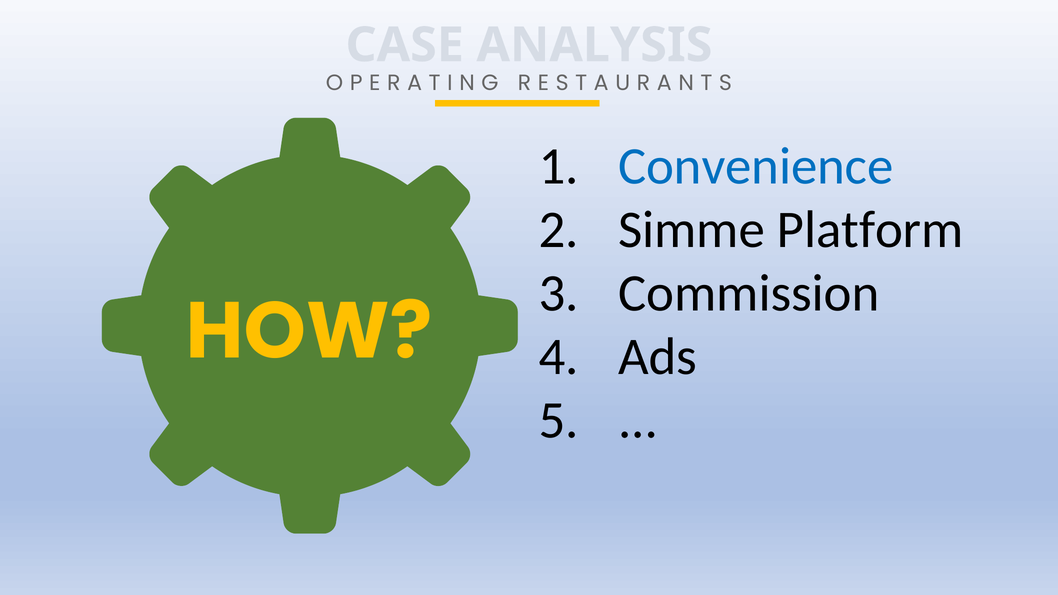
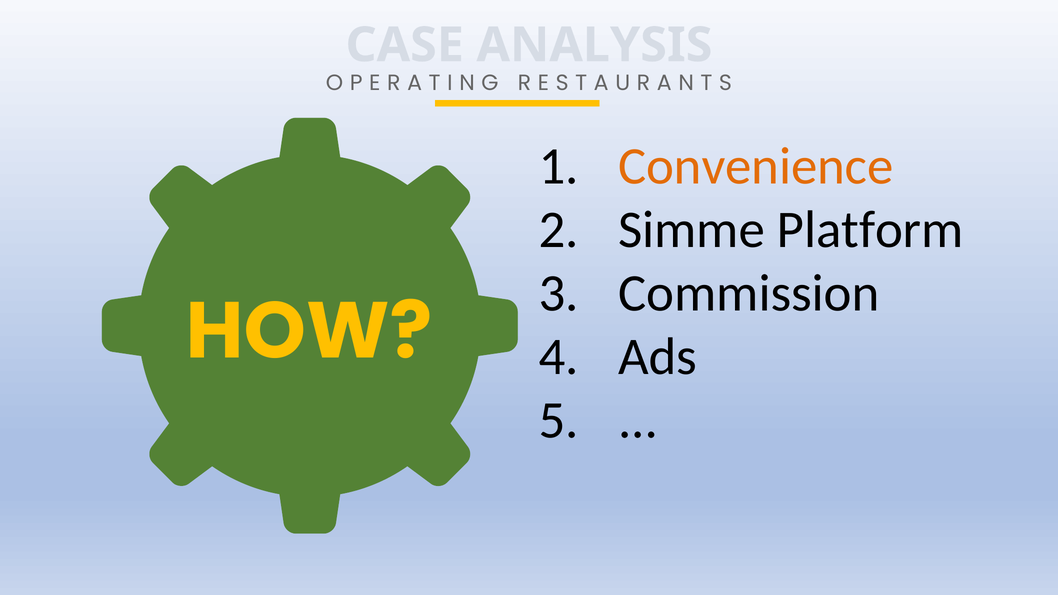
Convenience colour: blue -> orange
